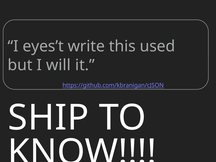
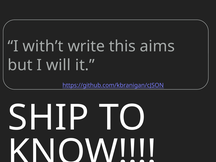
eyes’t: eyes’t -> with’t
used: used -> aims
